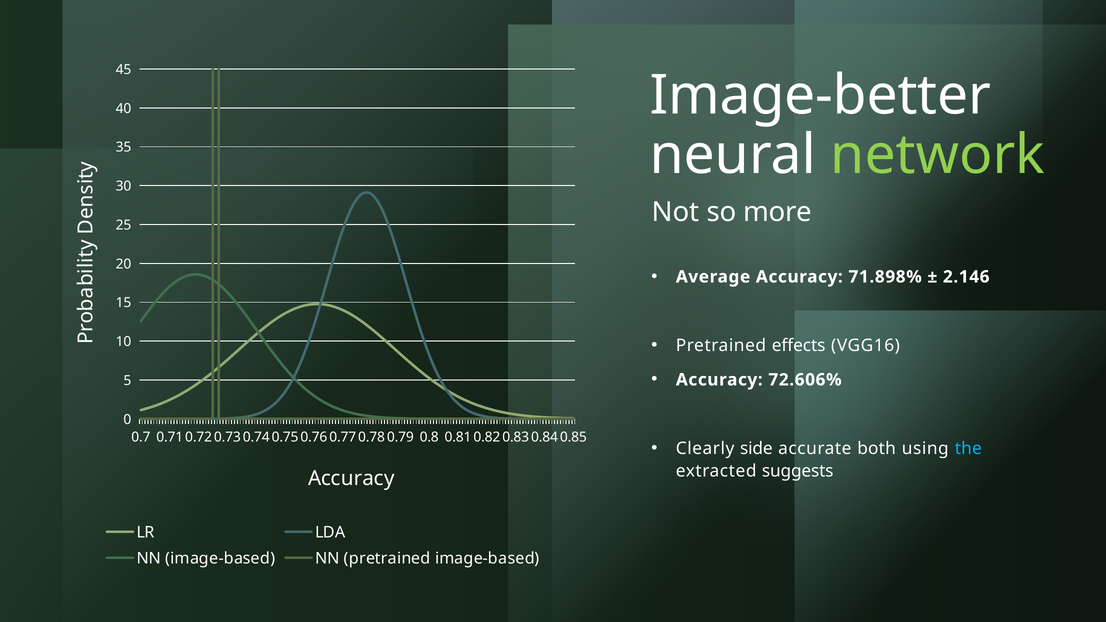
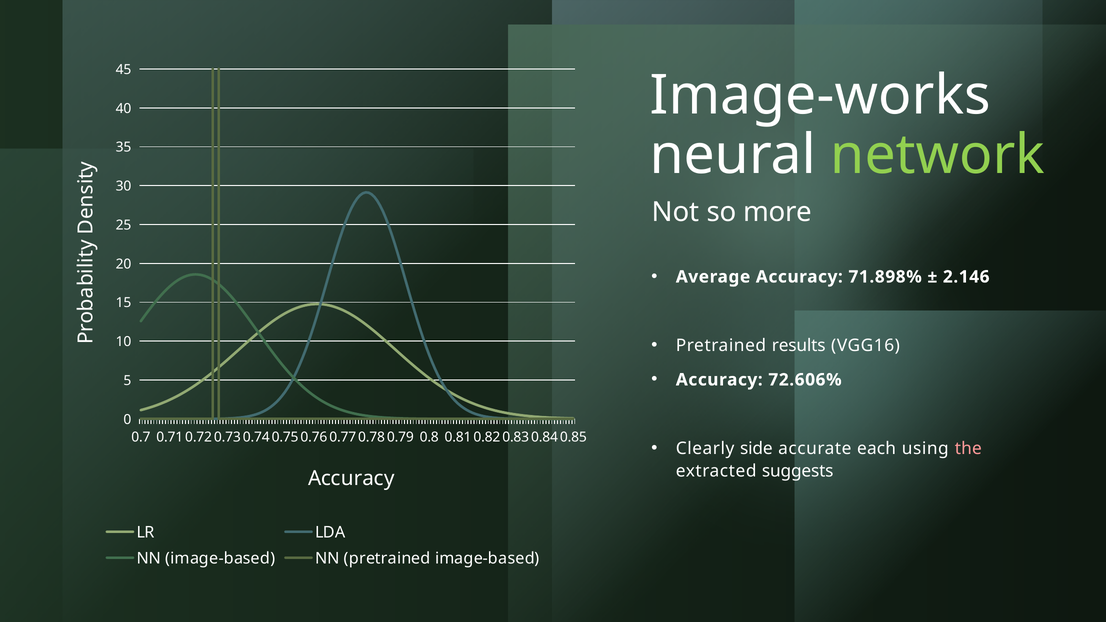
Image-better: Image-better -> Image-works
effects: effects -> results
both: both -> each
the colour: light blue -> pink
